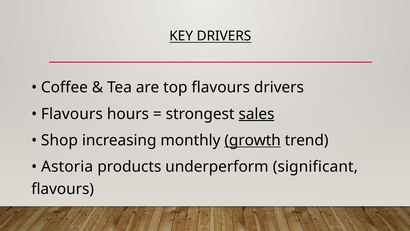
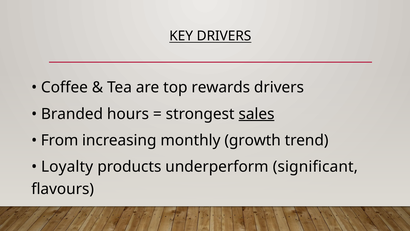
top flavours: flavours -> rewards
Flavours at (72, 114): Flavours -> Branded
Shop: Shop -> From
growth underline: present -> none
Astoria: Astoria -> Loyalty
